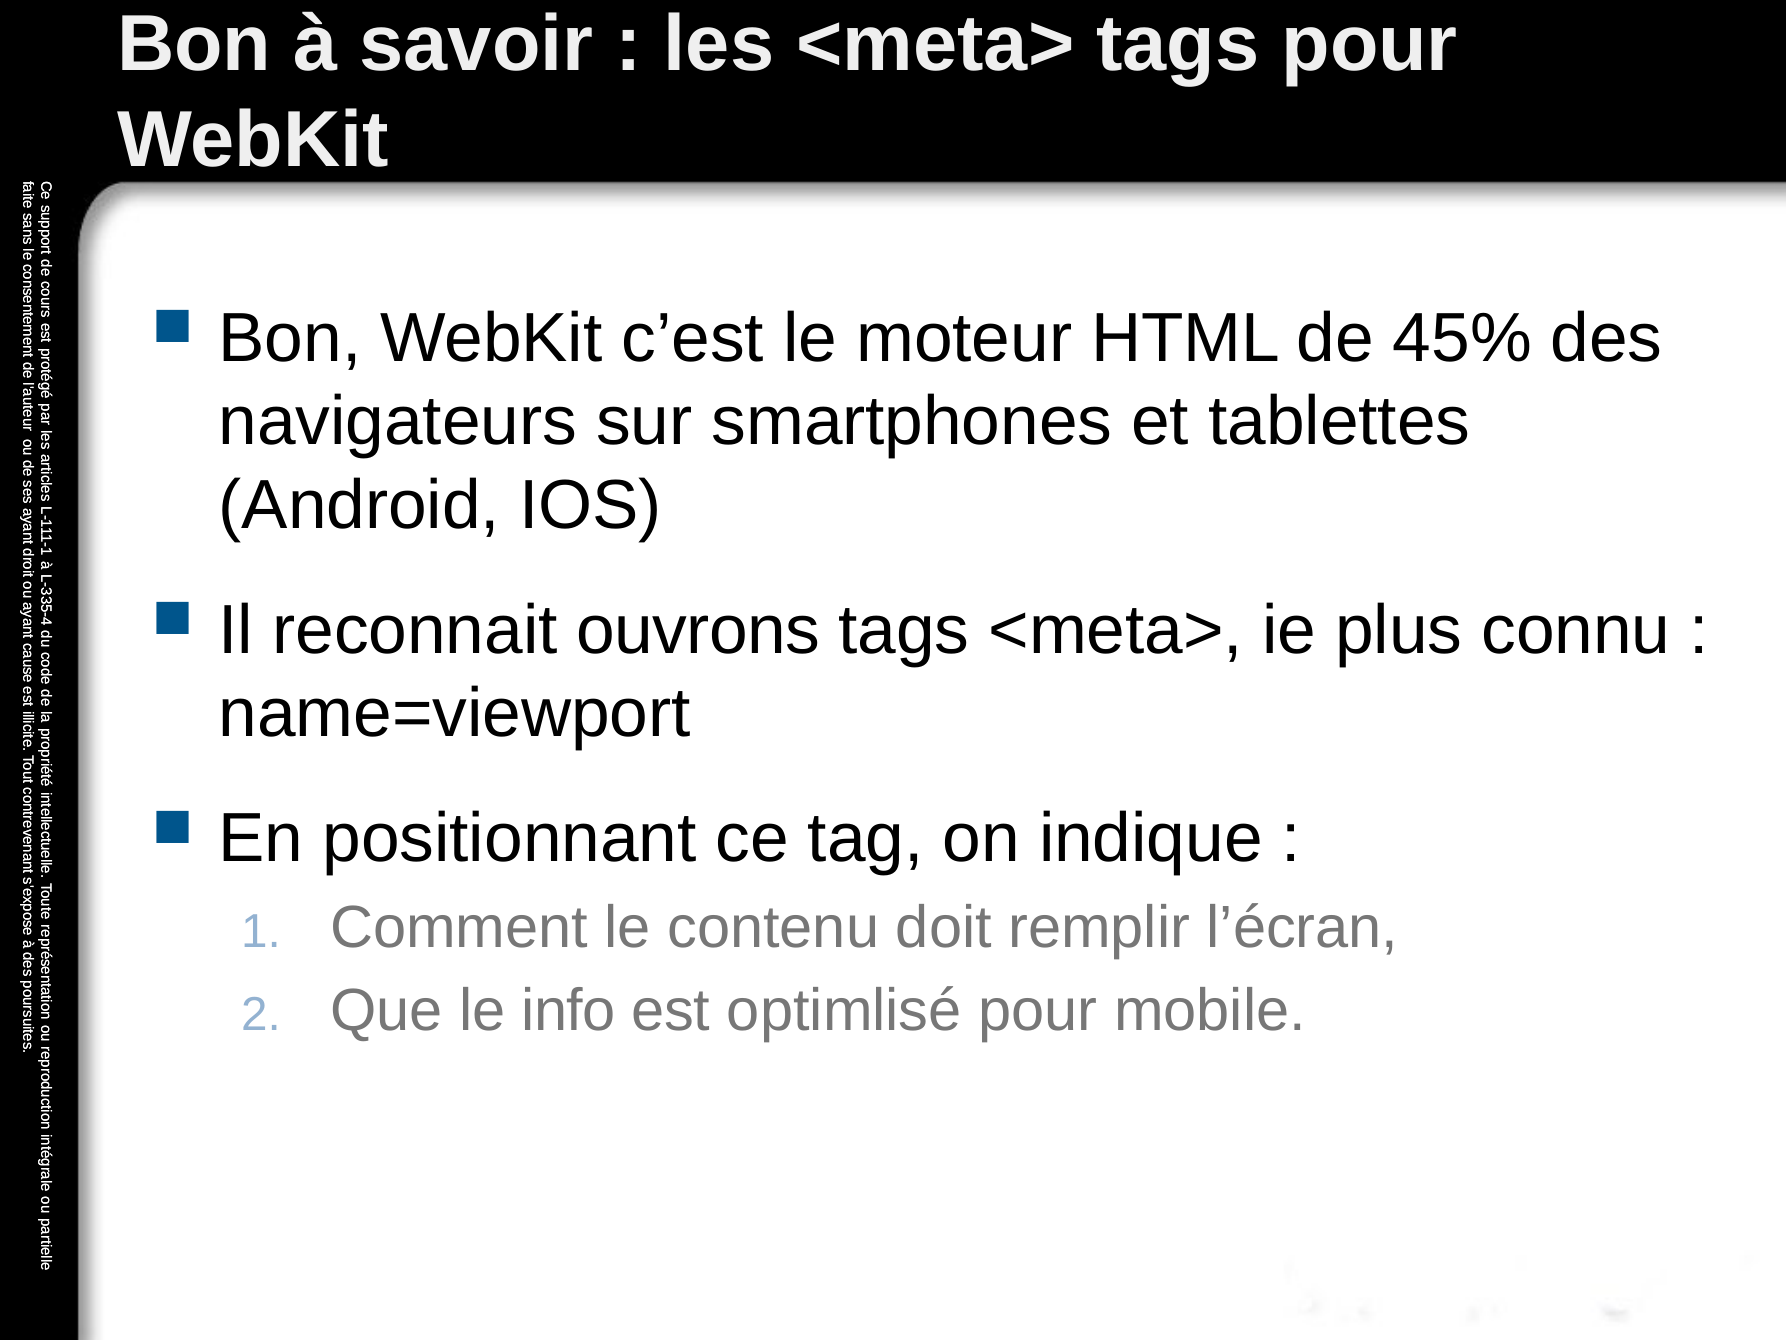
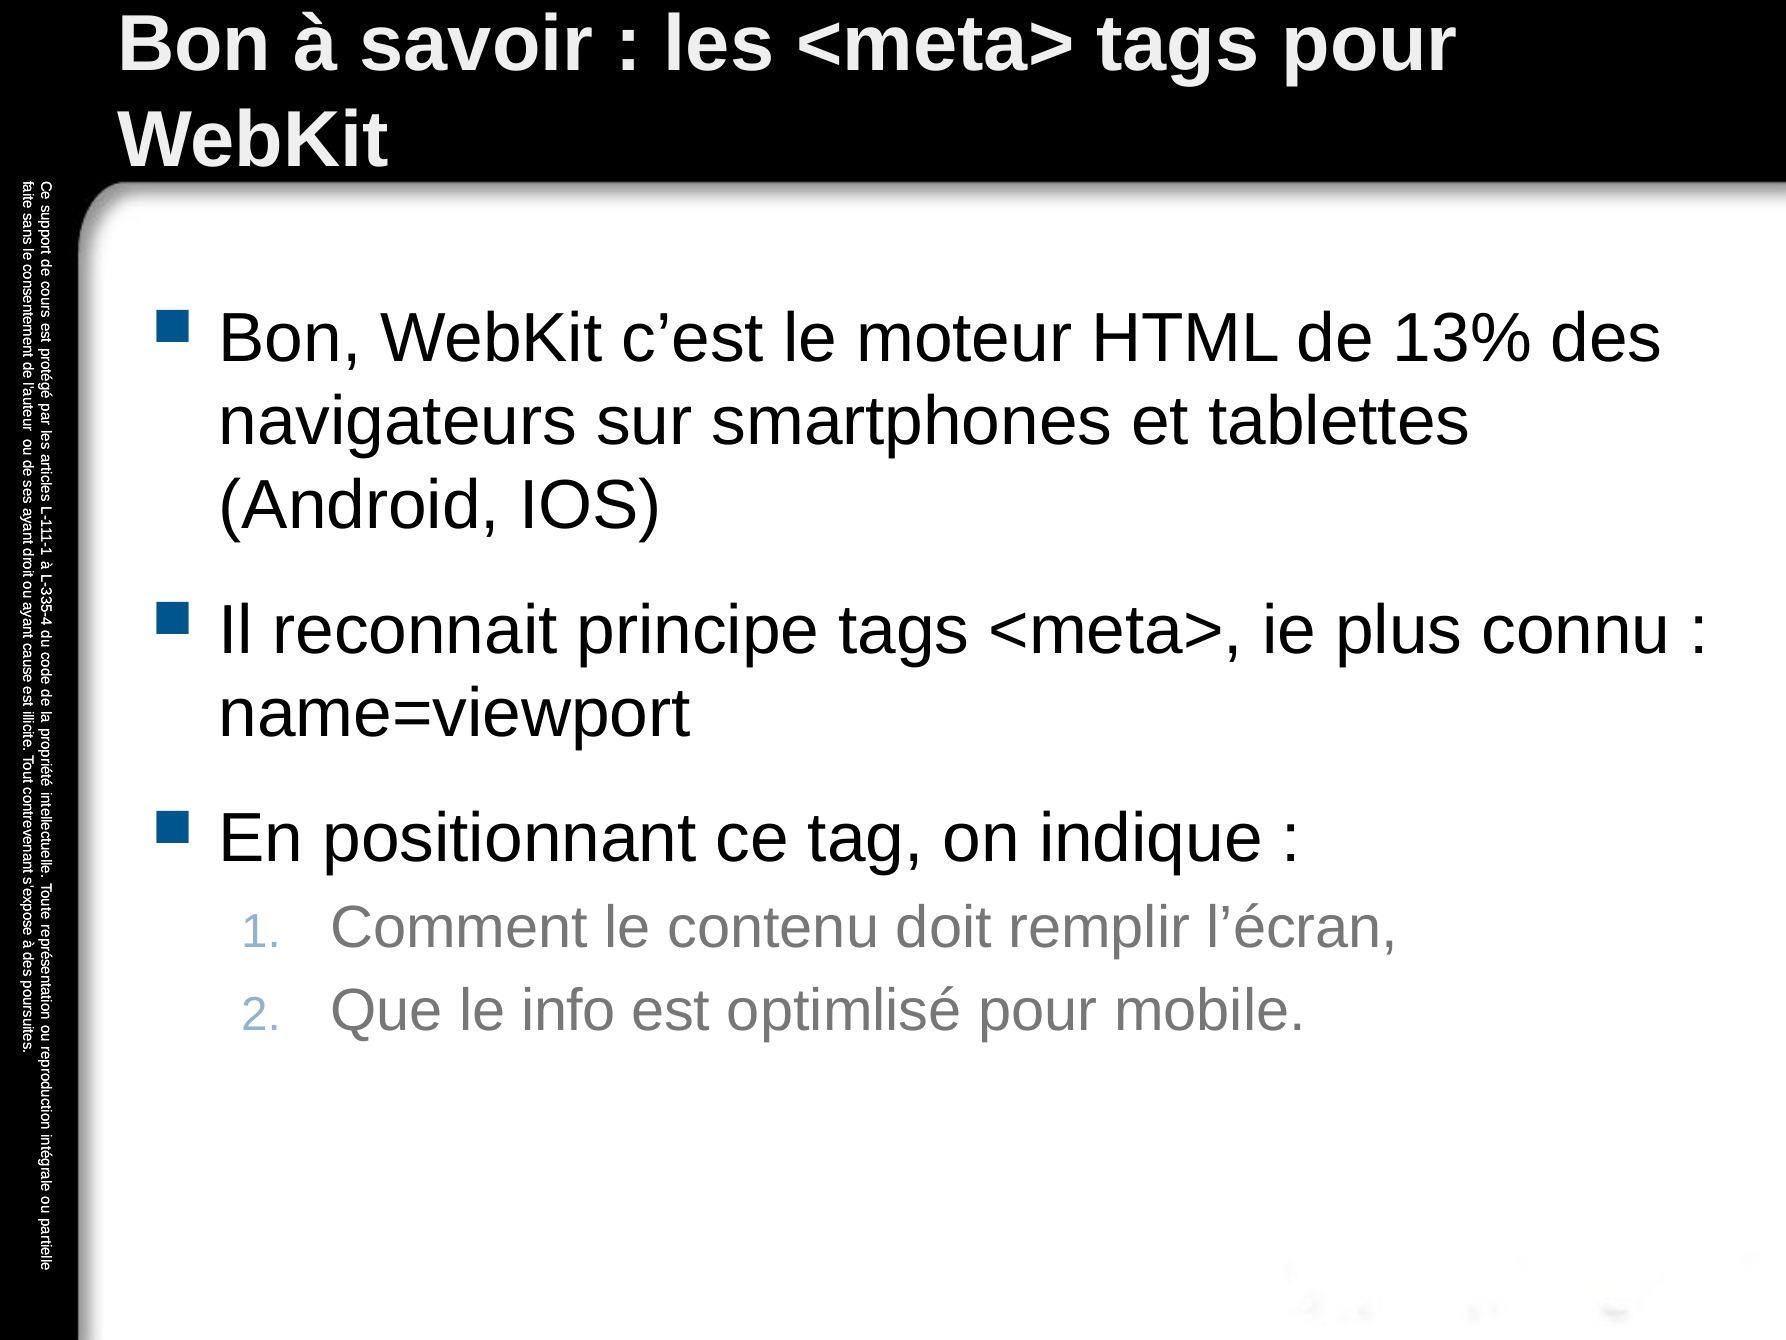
45%: 45% -> 13%
ouvrons: ouvrons -> principe
